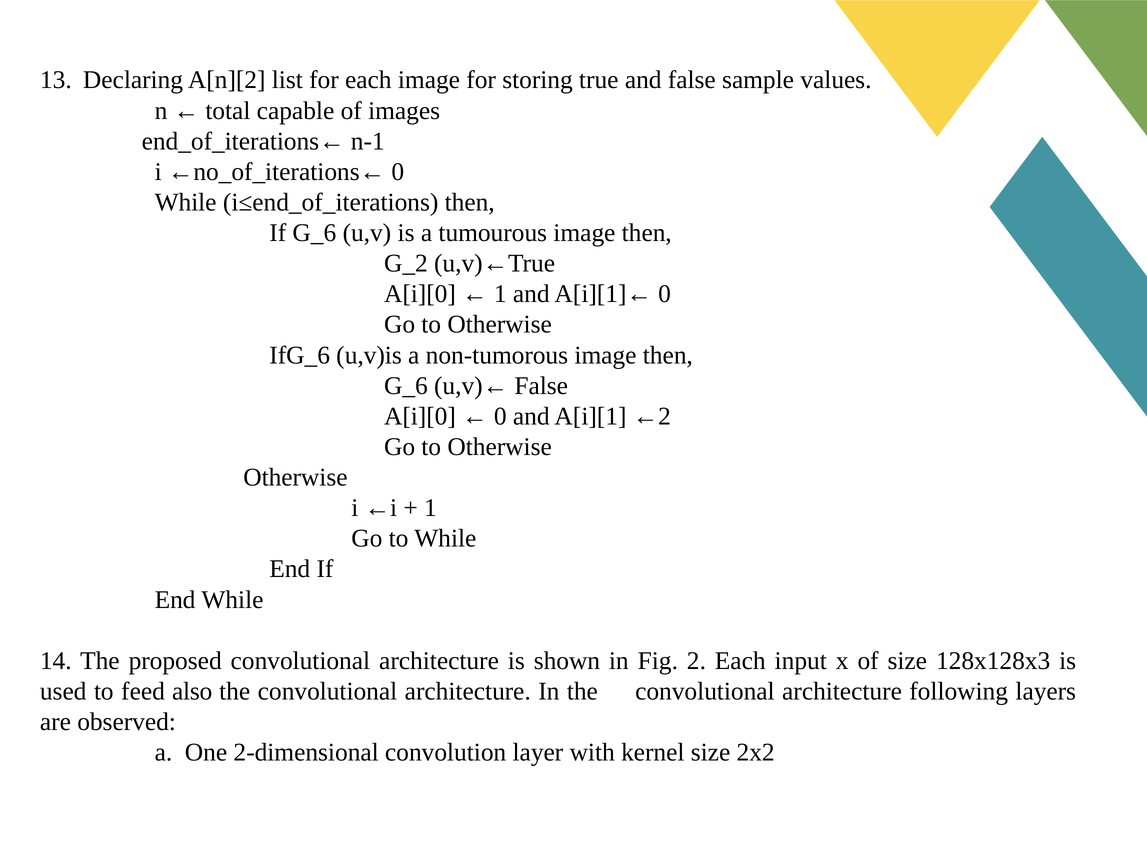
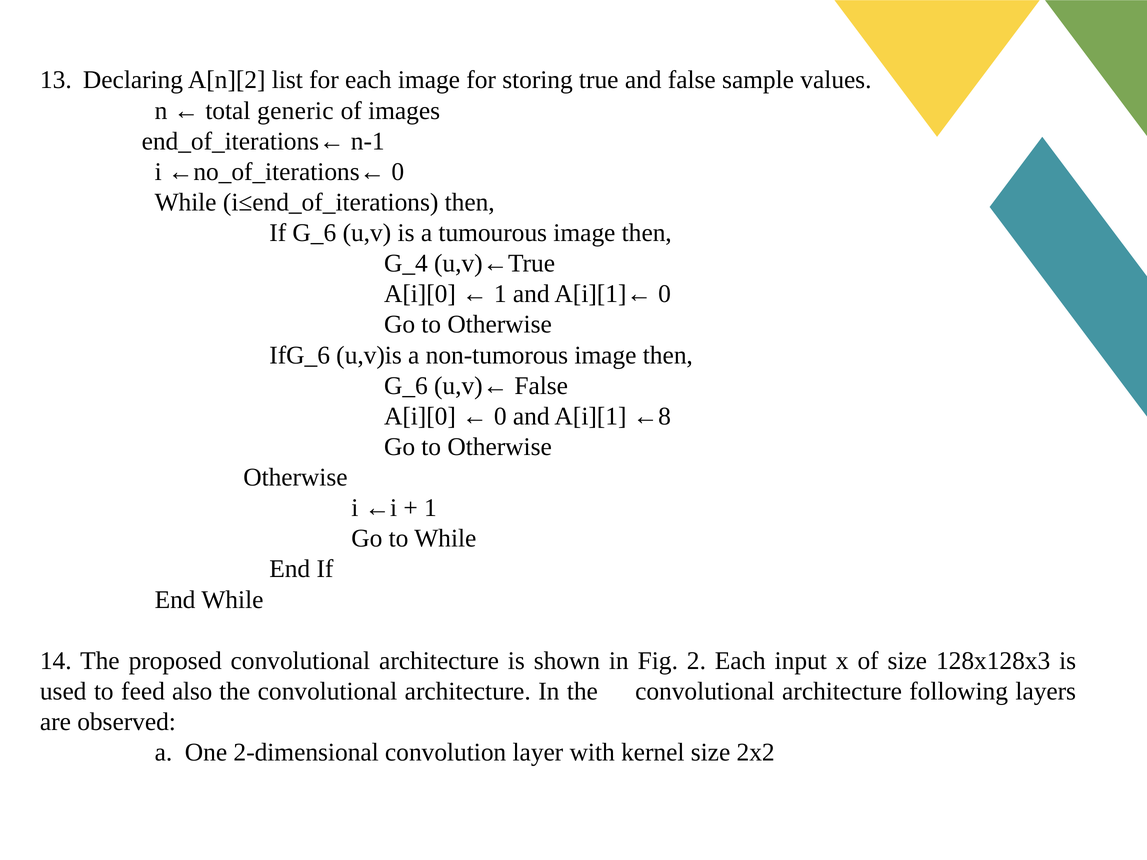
capable: capable -> generic
G_2: G_2 -> G_4
←2: ←2 -> ←8
